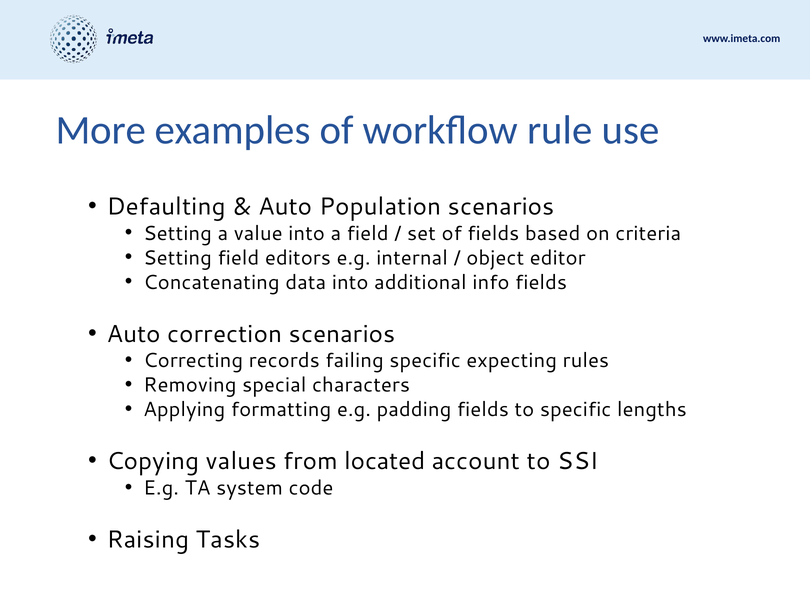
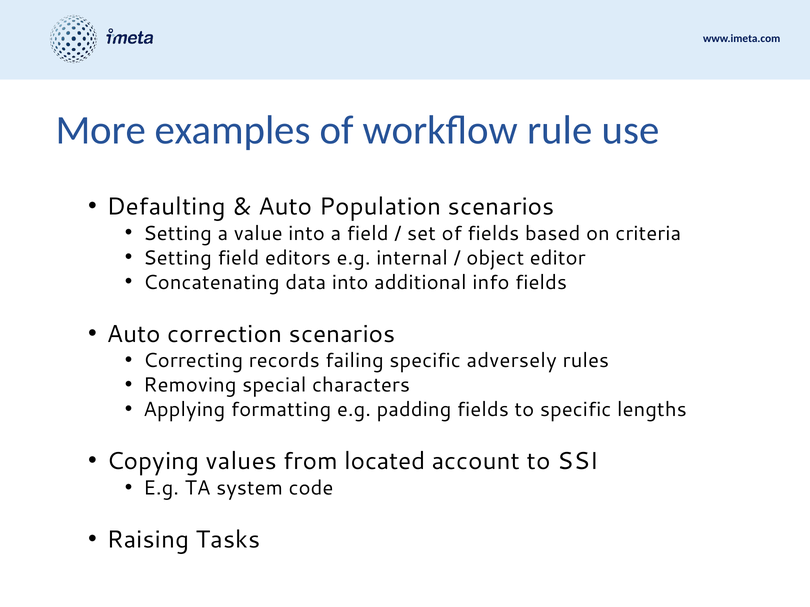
expecting: expecting -> adversely
